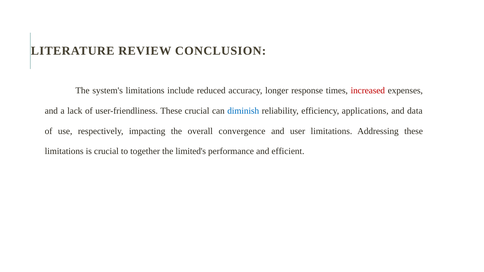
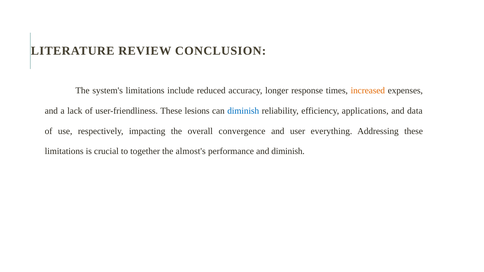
increased colour: red -> orange
These crucial: crucial -> lesions
user limitations: limitations -> everything
limited's: limited's -> almost's
and efficient: efficient -> diminish
